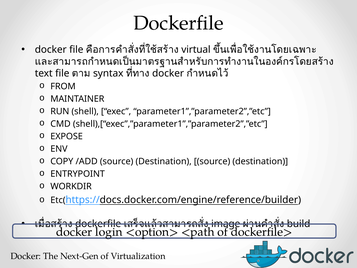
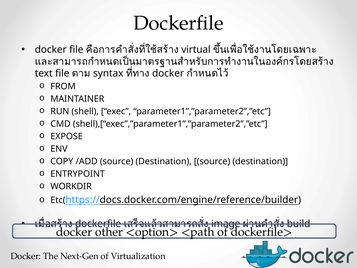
login: login -> other
